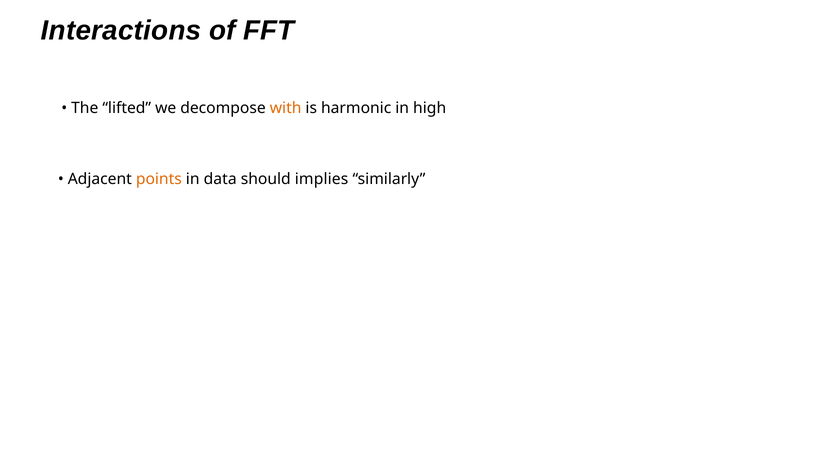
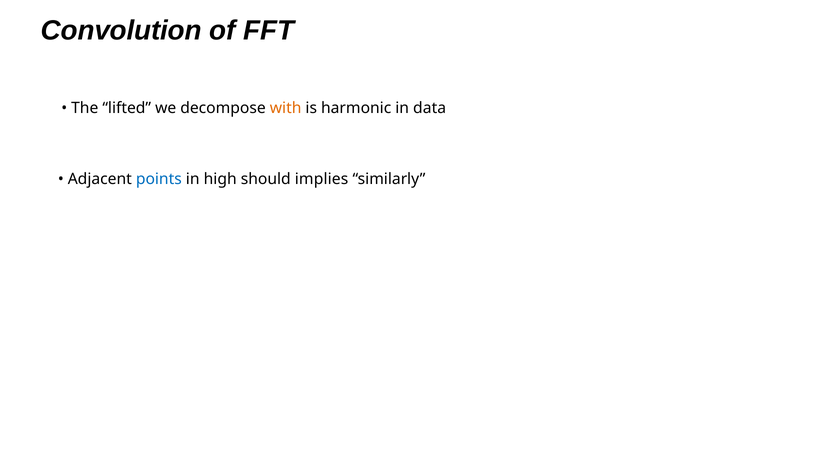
Interactions: Interactions -> Convolution
high: high -> data
points colour: orange -> blue
data: data -> high
